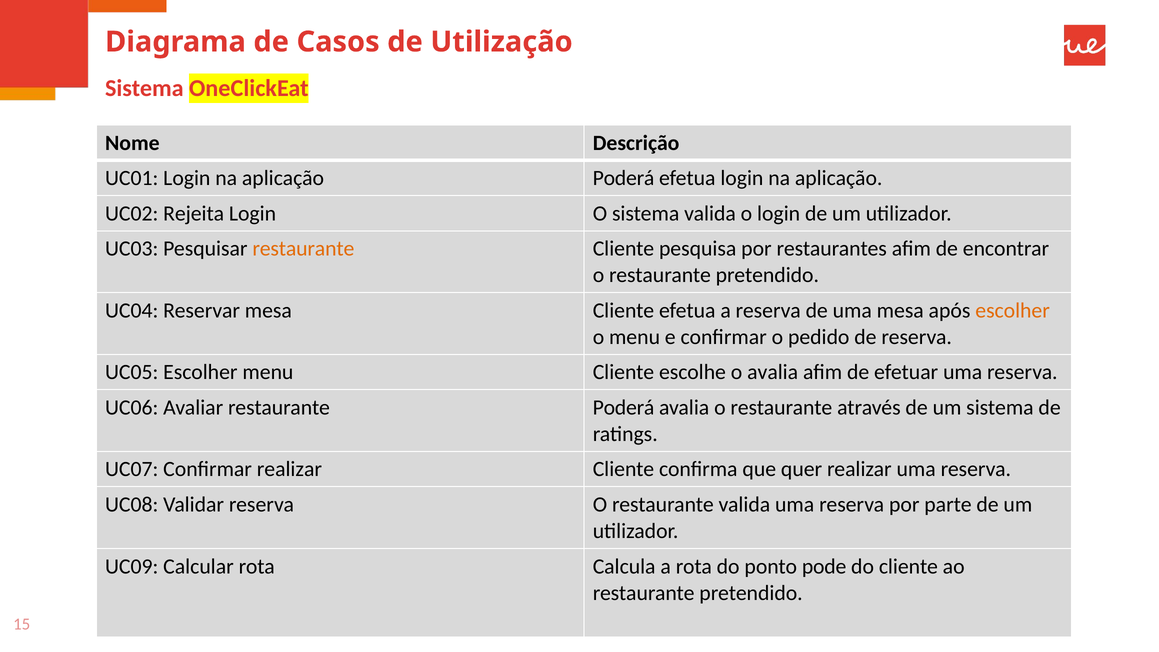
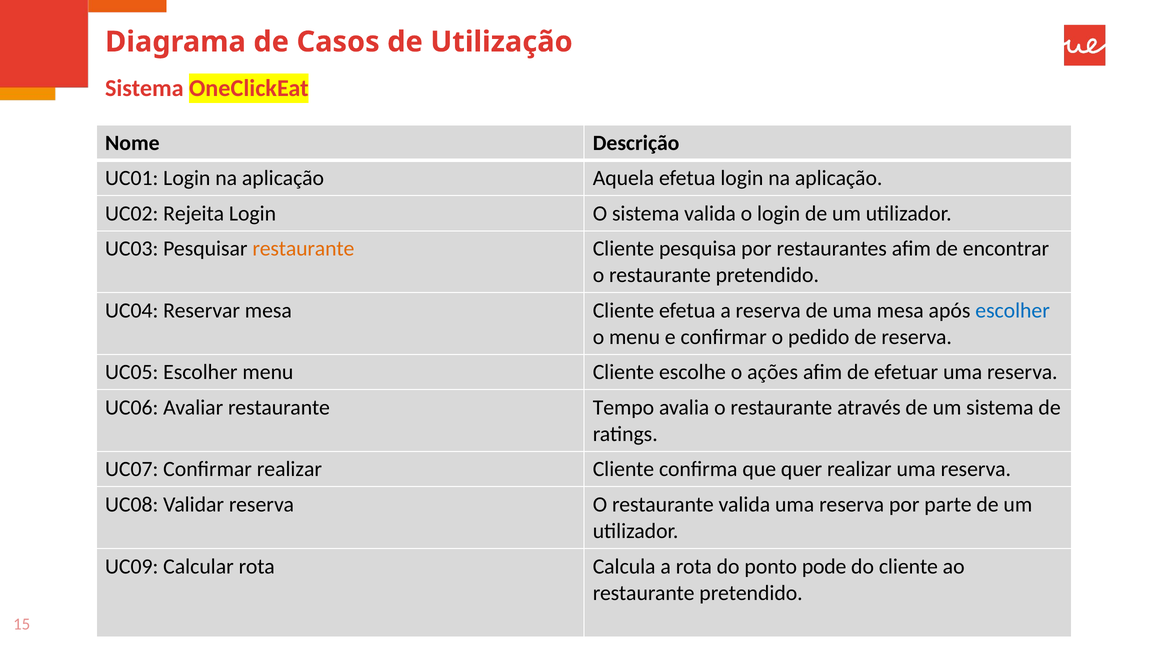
aplicação Poderá: Poderá -> Aquela
escolher at (1013, 310) colour: orange -> blue
o avalia: avalia -> ações
restaurante Poderá: Poderá -> Tempo
